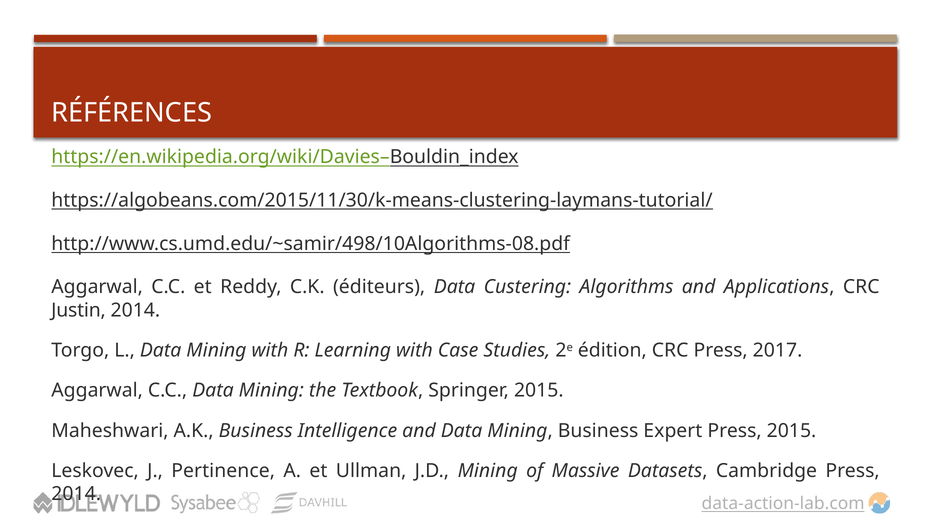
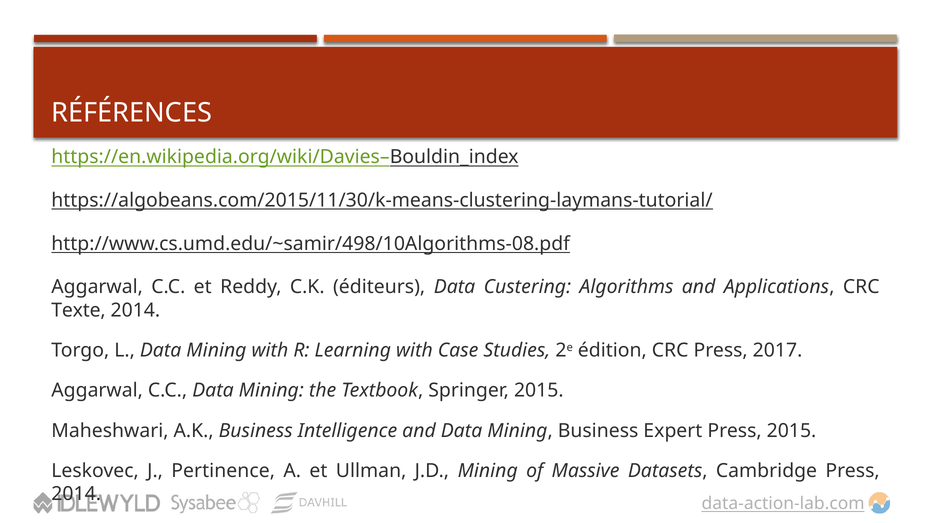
Justin: Justin -> Texte
